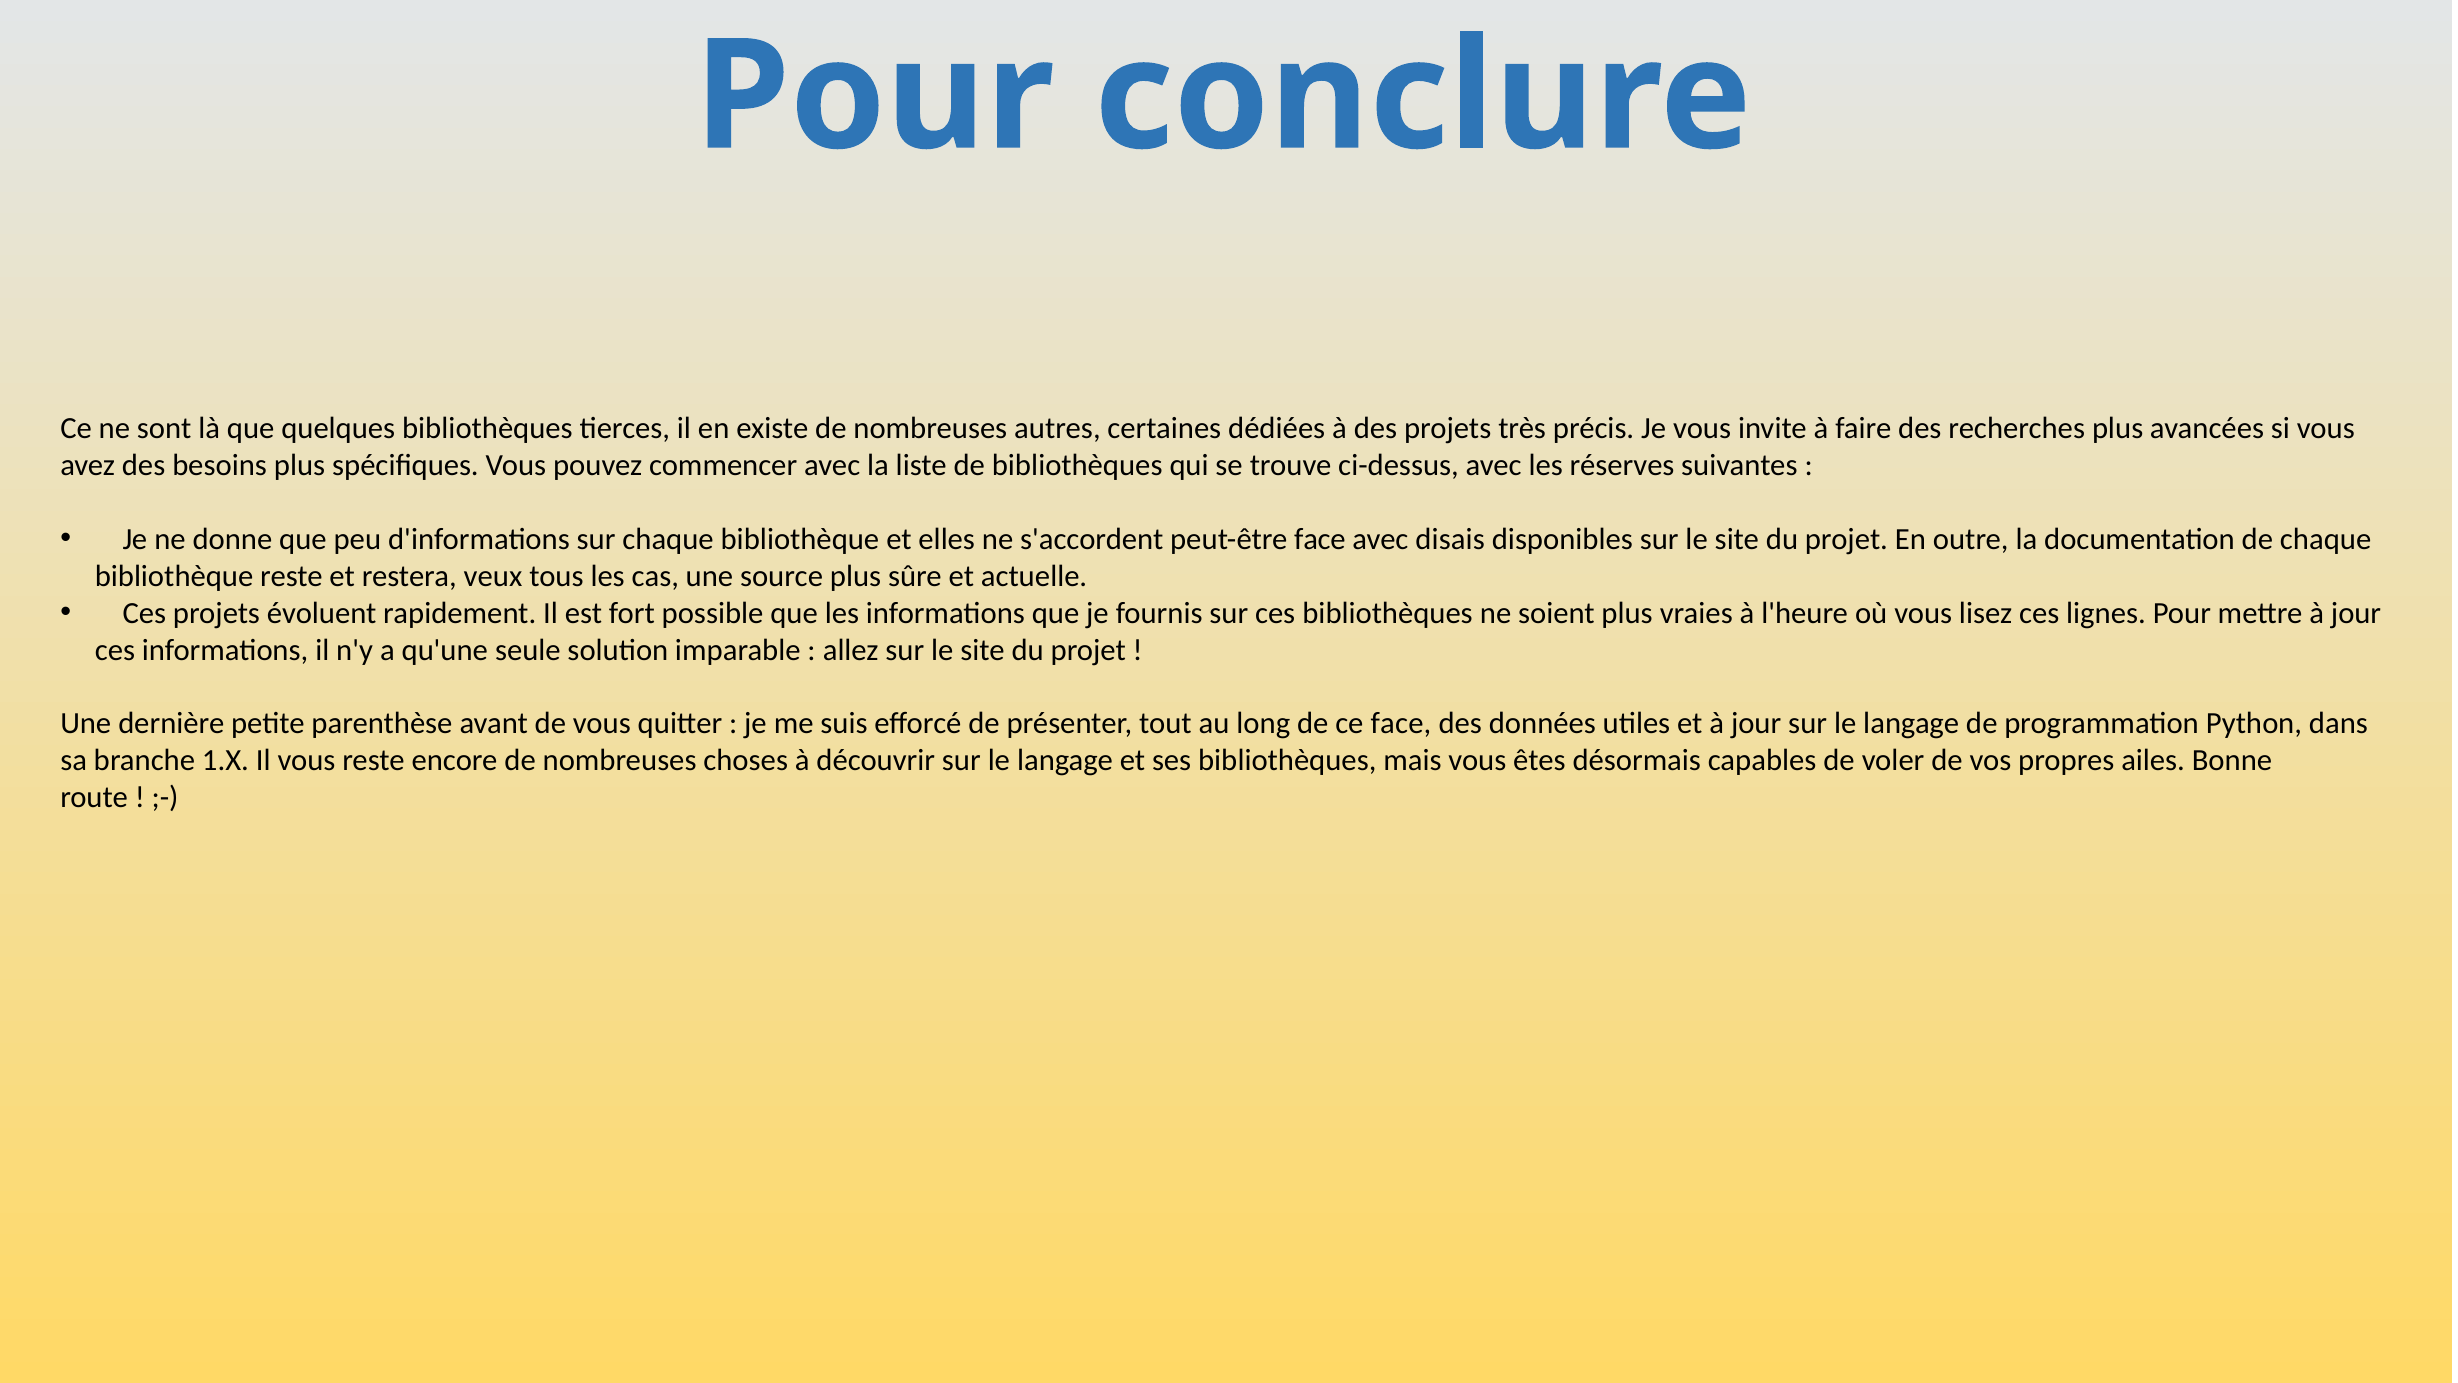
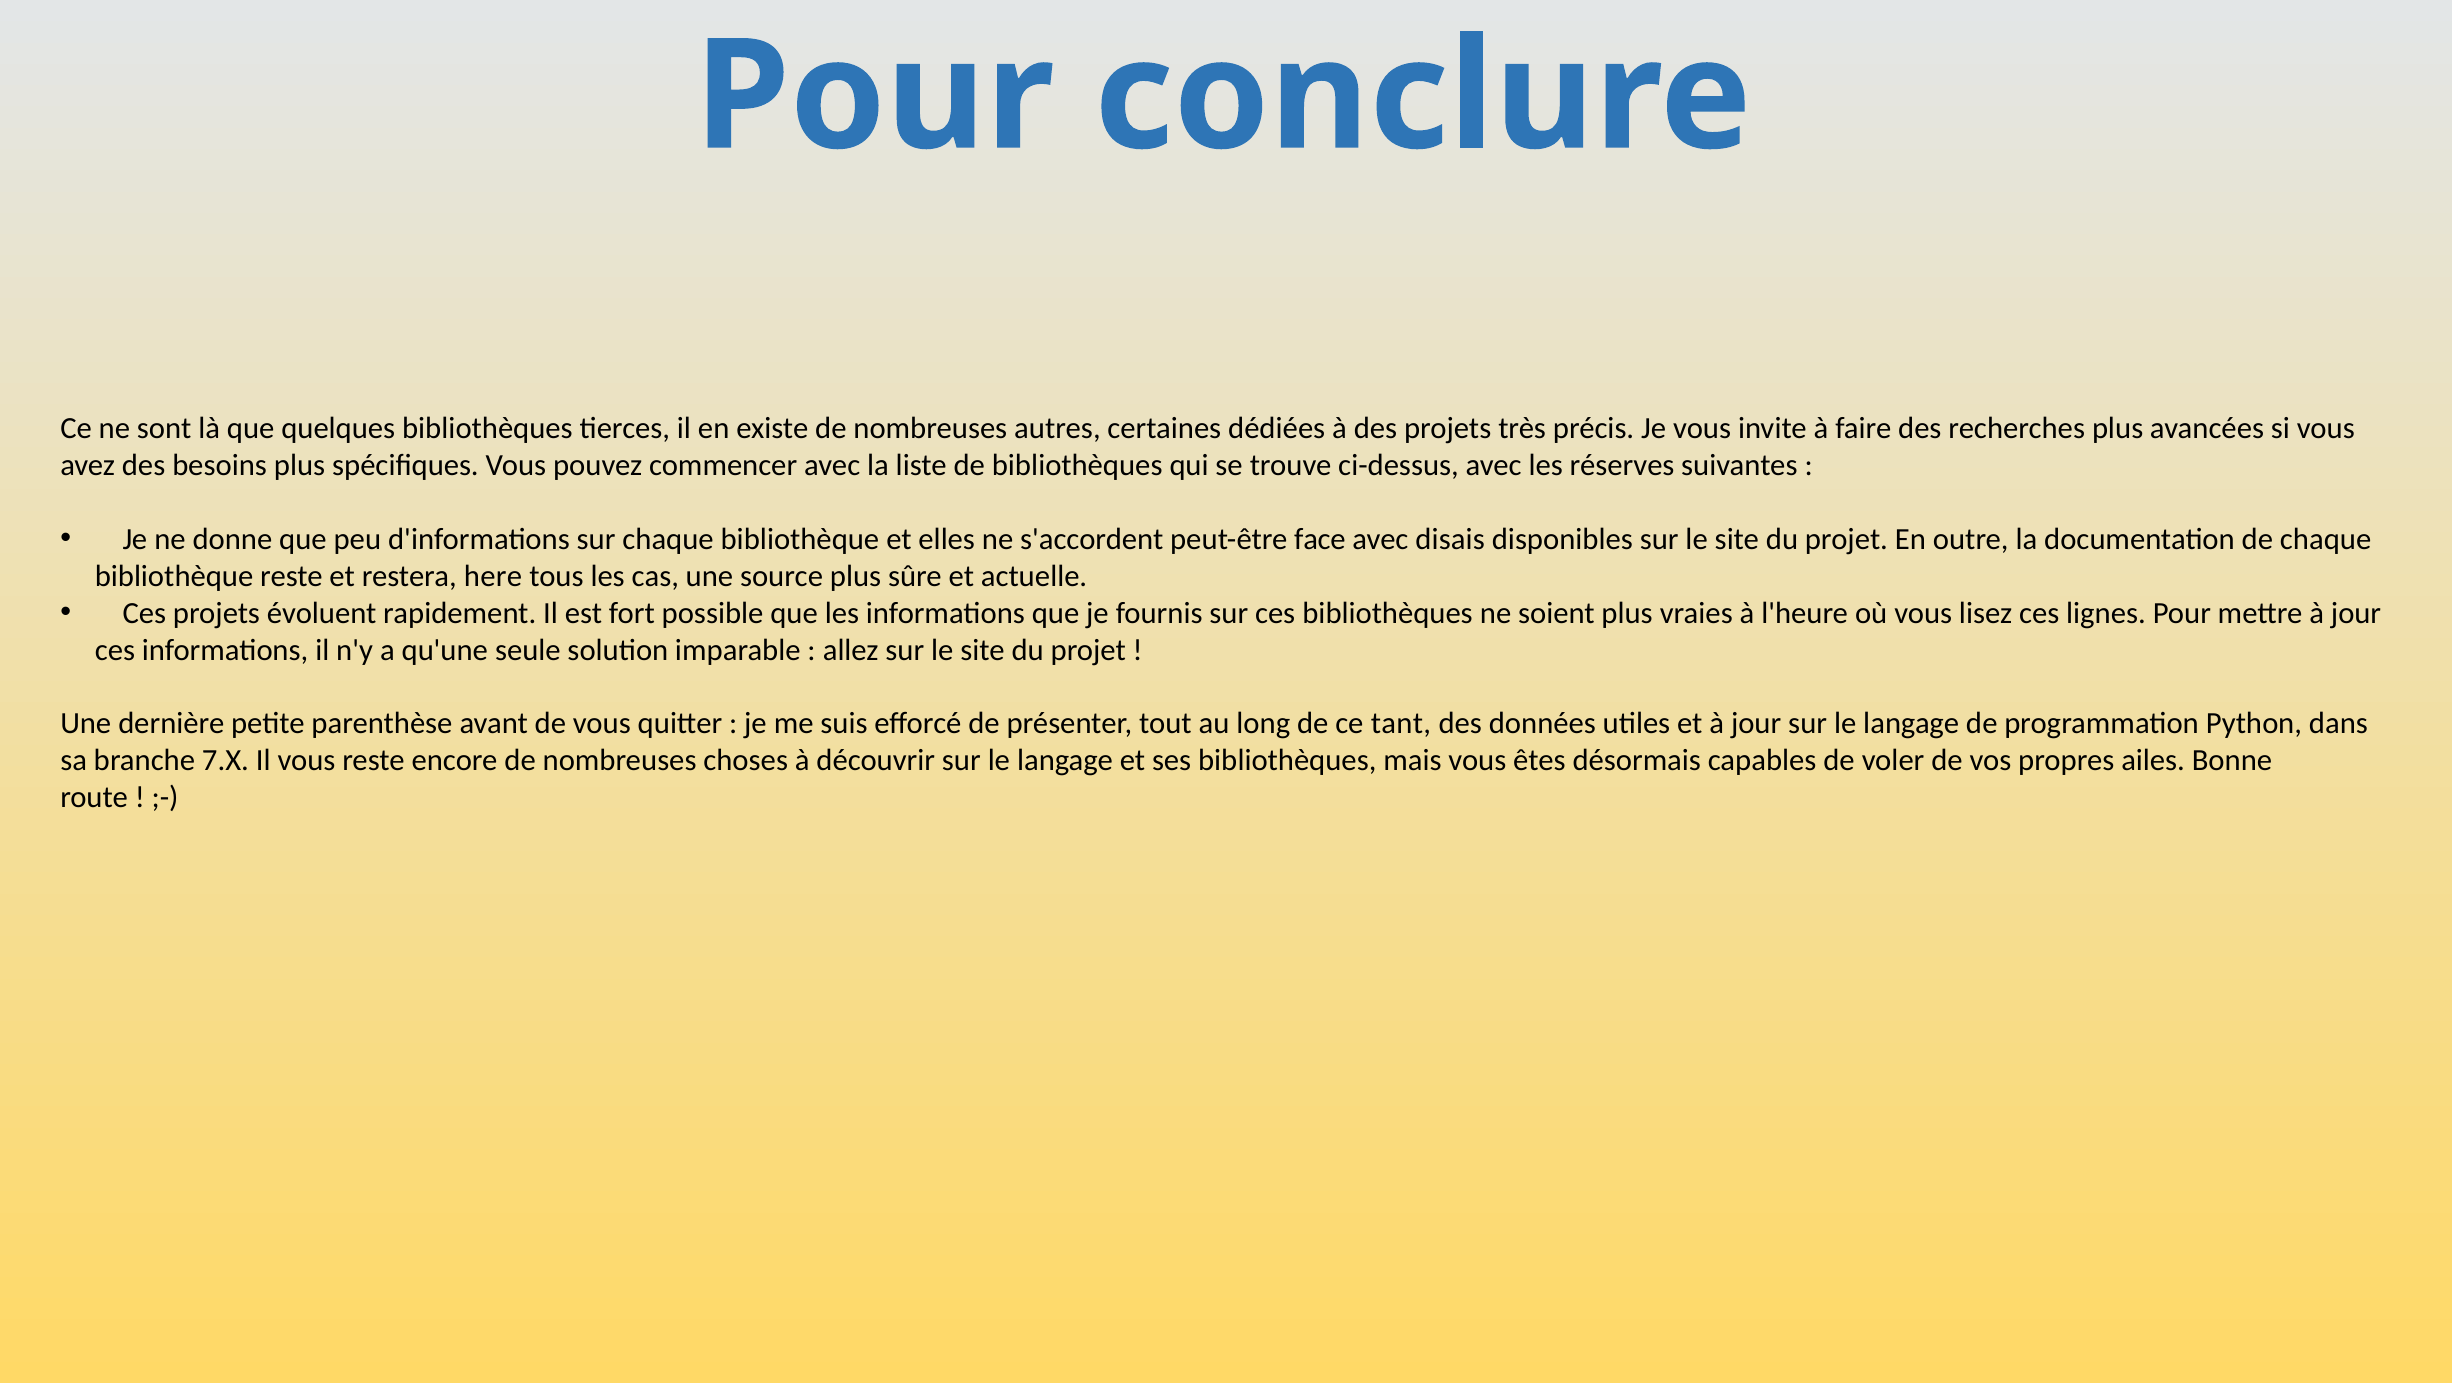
veux: veux -> here
ce face: face -> tant
1.X: 1.X -> 7.X
